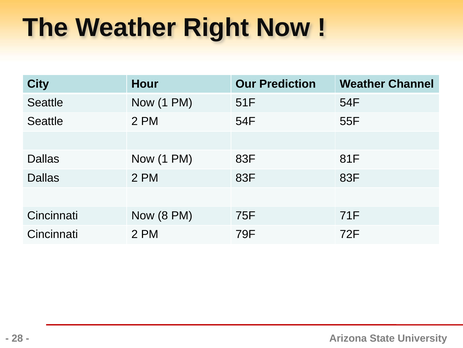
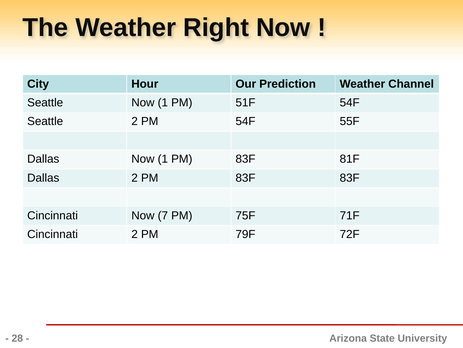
8: 8 -> 7
